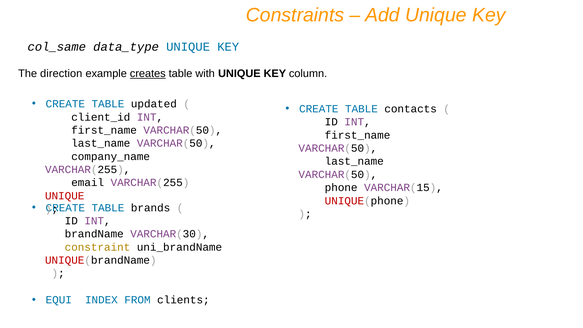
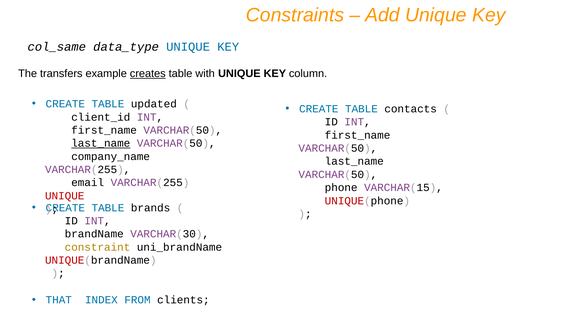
direction: direction -> transfers
last_name at (101, 143) underline: none -> present
EQUI: EQUI -> THAT
